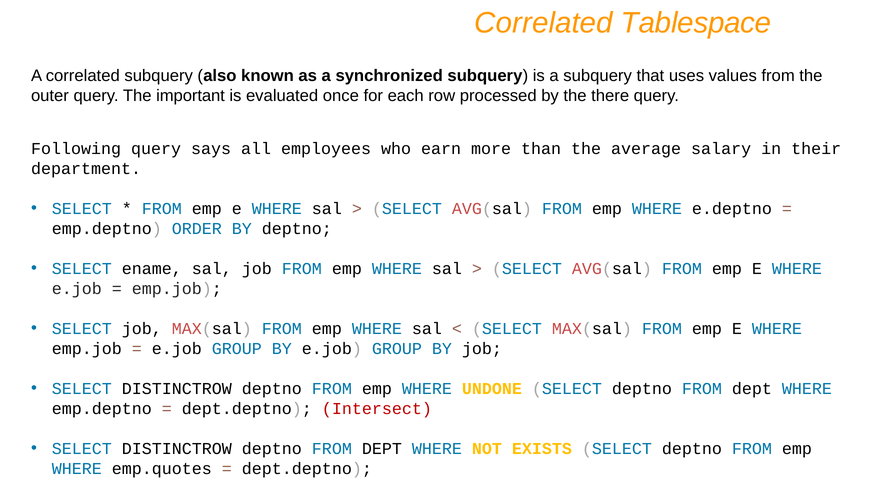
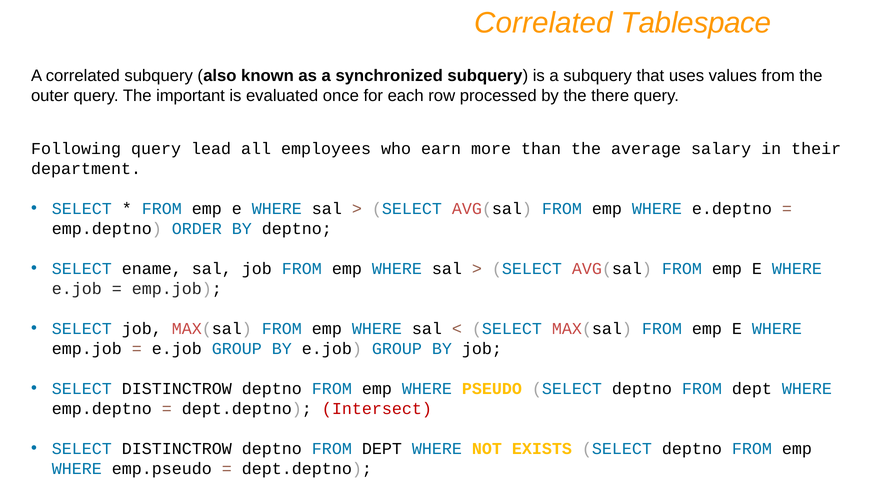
says: says -> lead
UNDONE: UNDONE -> PSEUDO
emp.quotes: emp.quotes -> emp.pseudo
